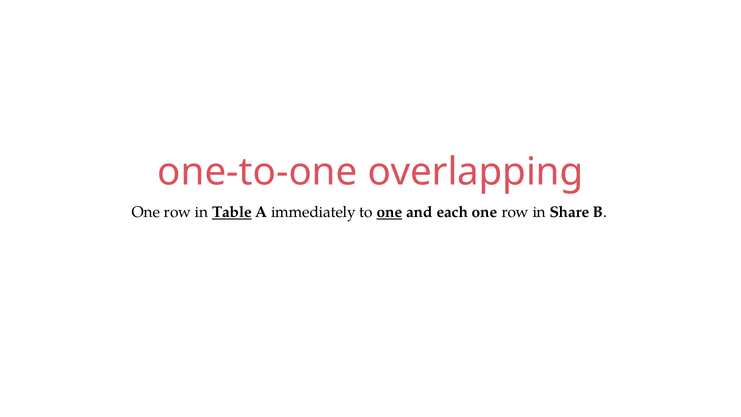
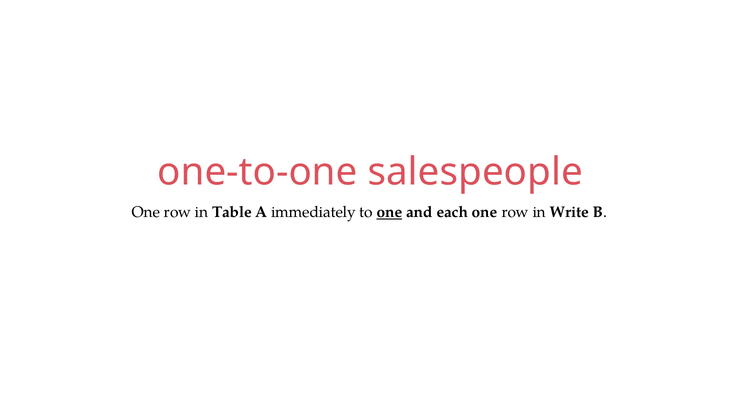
overlapping: overlapping -> salespeople
Table underline: present -> none
Share: Share -> Write
